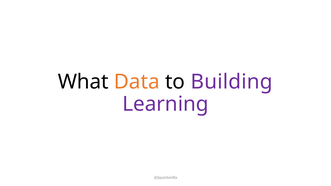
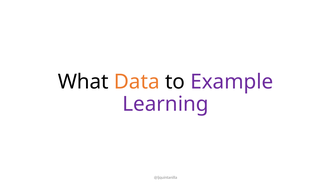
Building: Building -> Example
